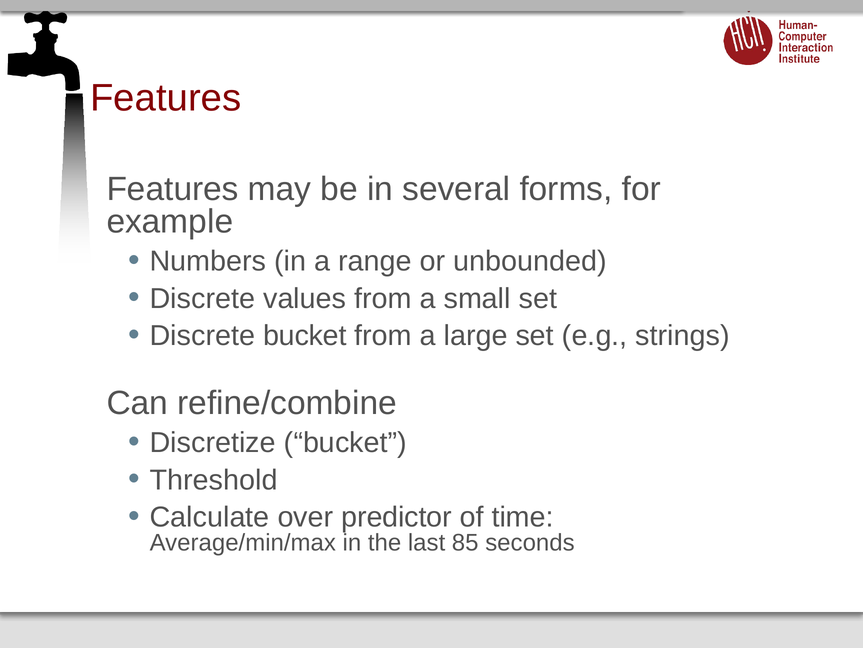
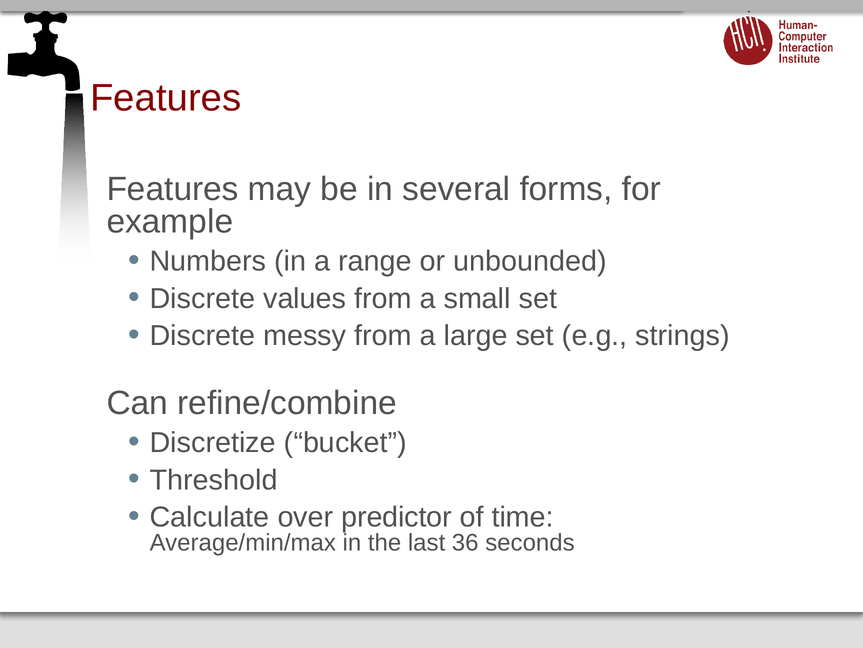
Discrete bucket: bucket -> messy
85: 85 -> 36
